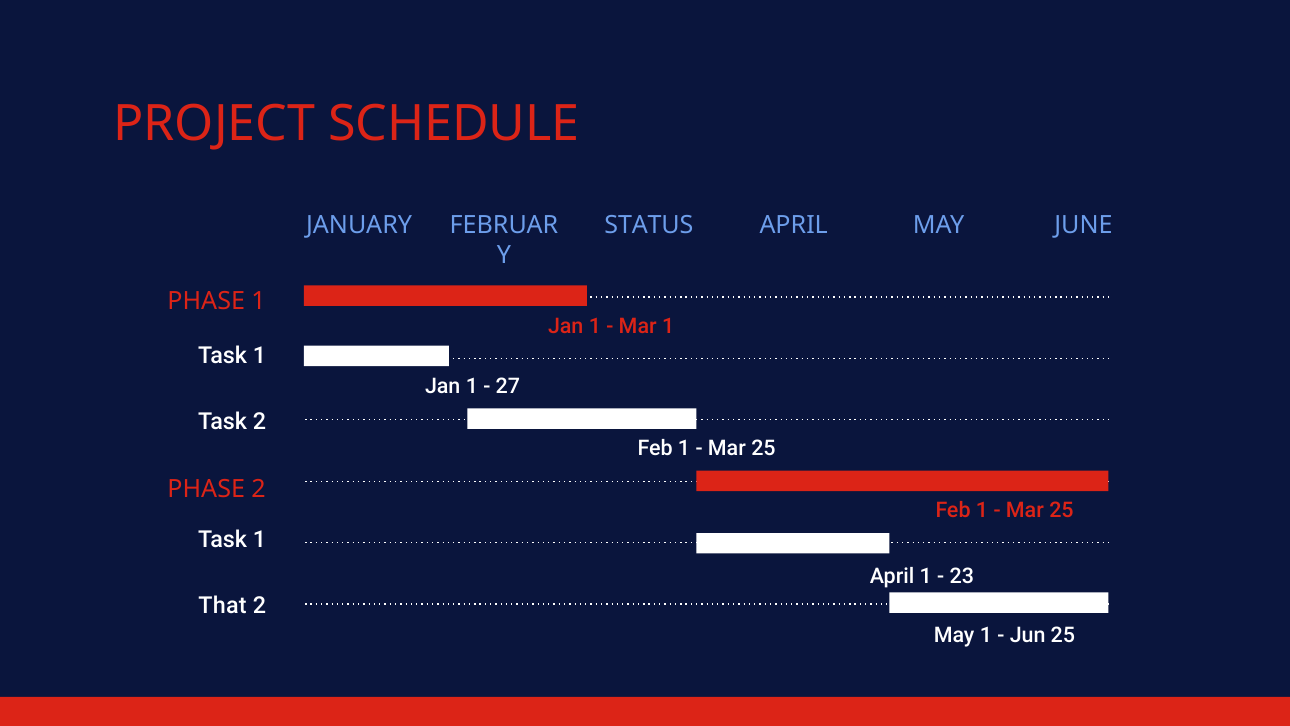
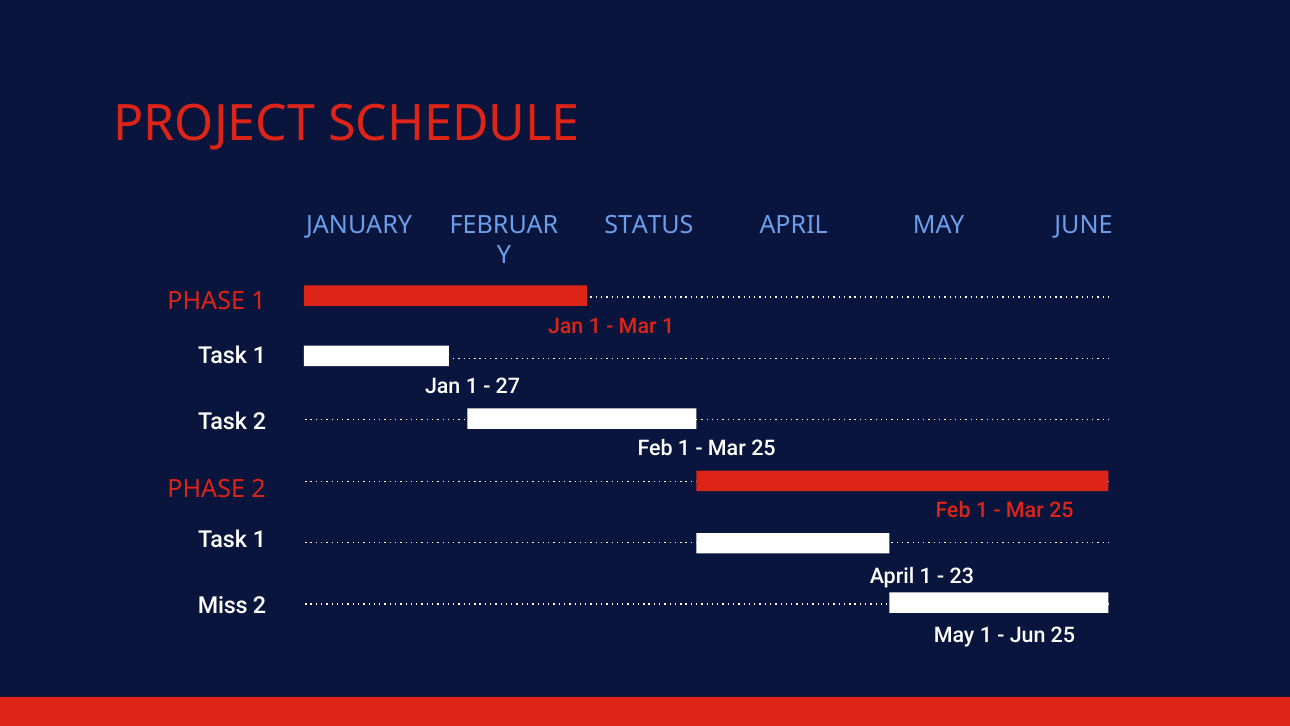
That: That -> Miss
